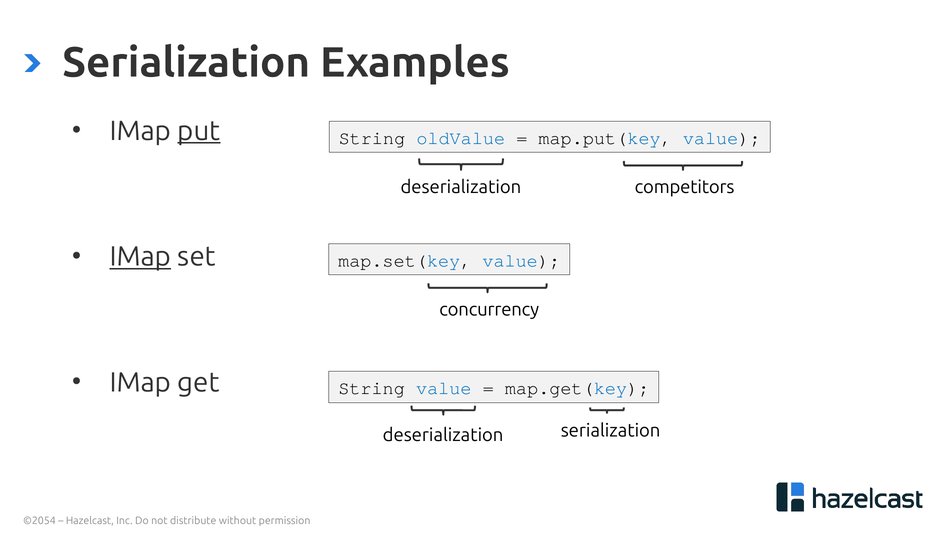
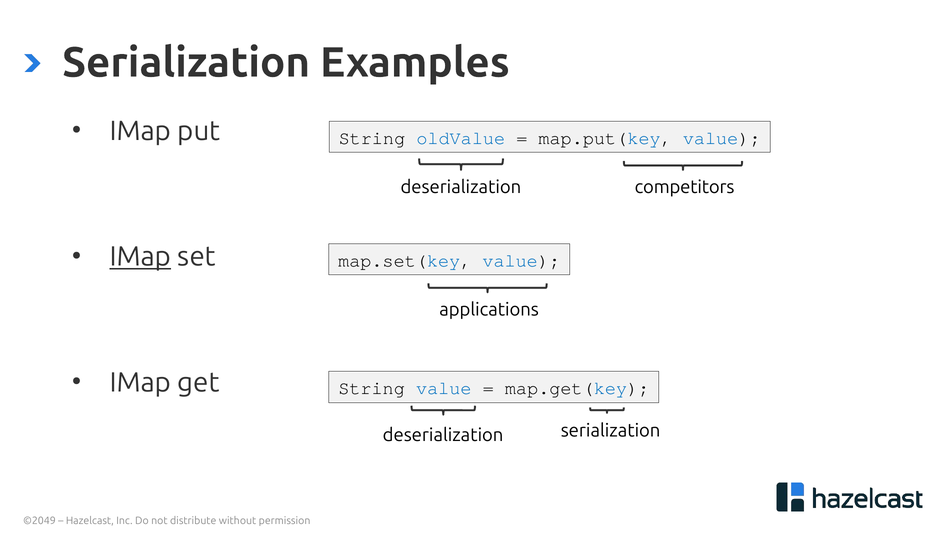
put underline: present -> none
concurrency: concurrency -> applications
©2054: ©2054 -> ©2049
